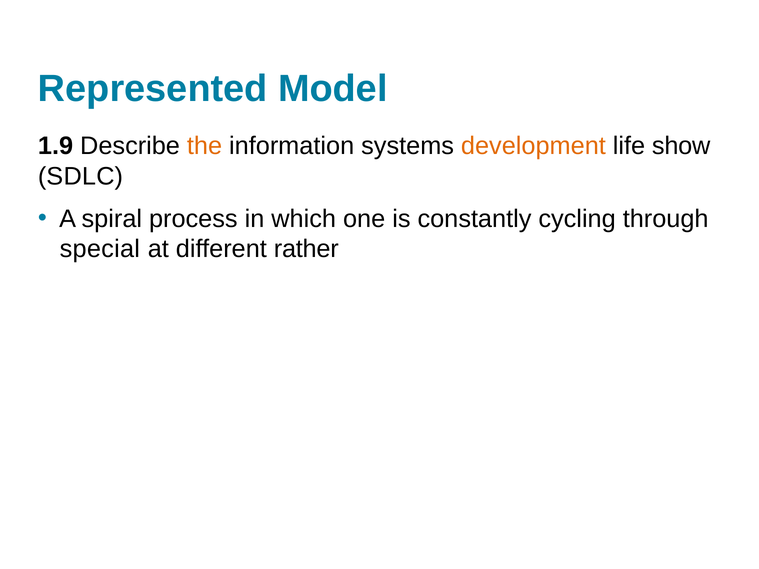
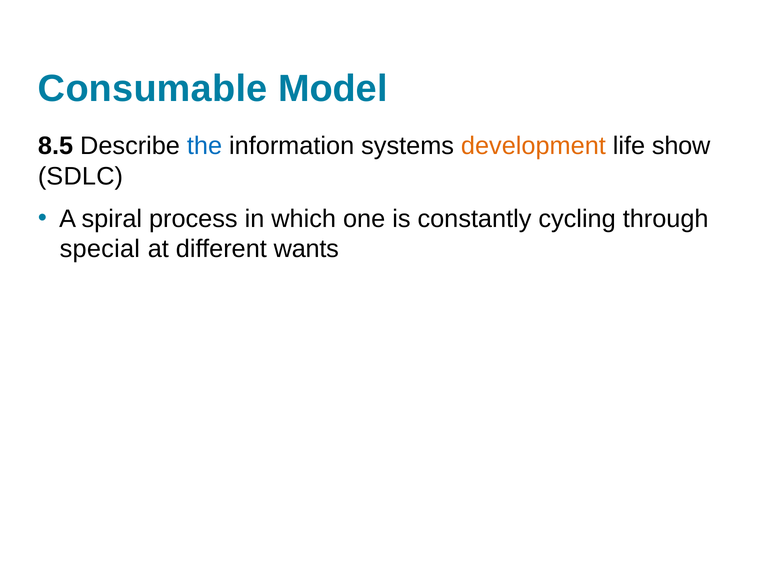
Represented: Represented -> Consumable
1.9: 1.9 -> 8.5
the colour: orange -> blue
rather: rather -> wants
